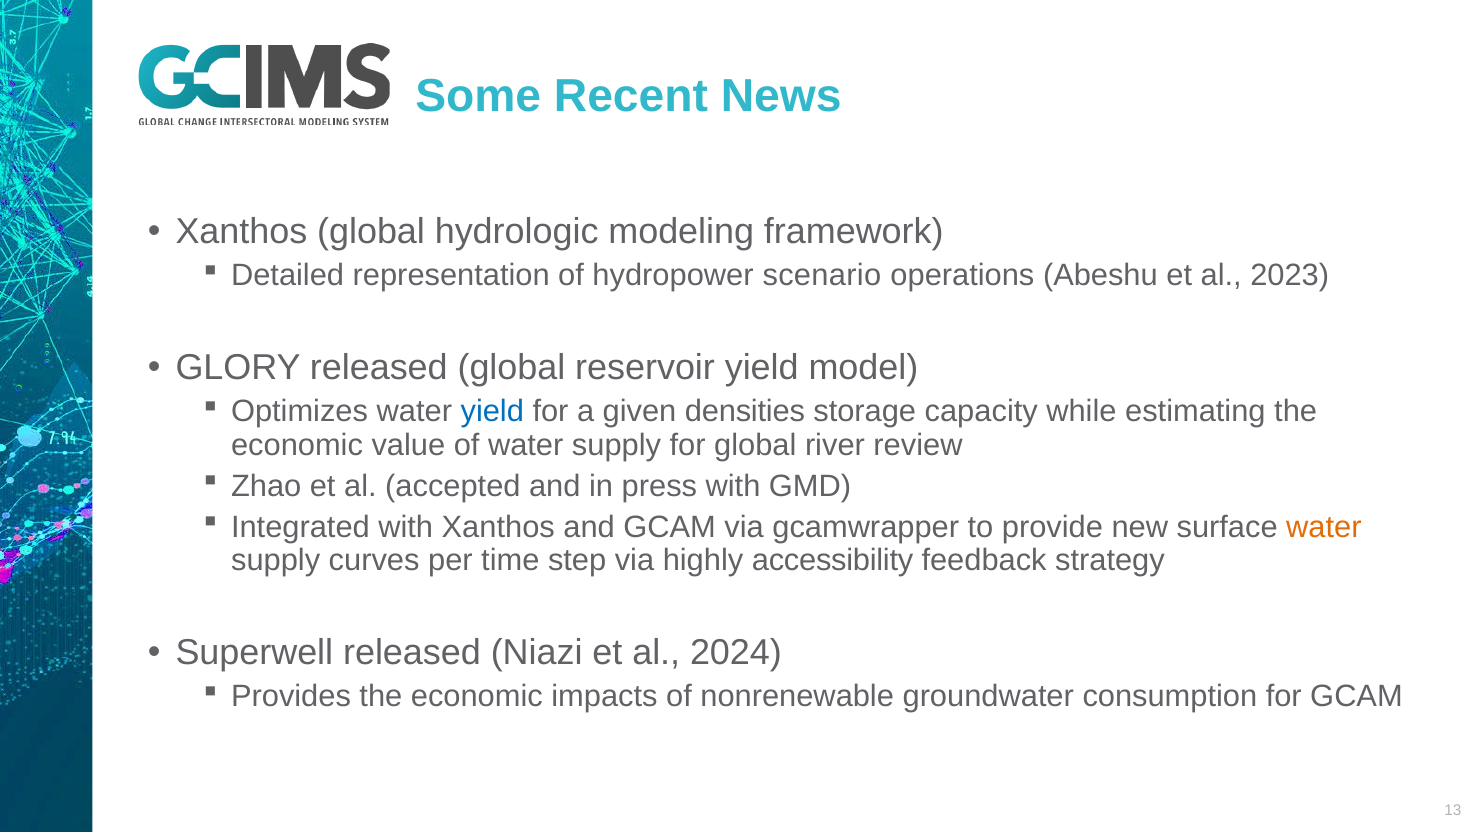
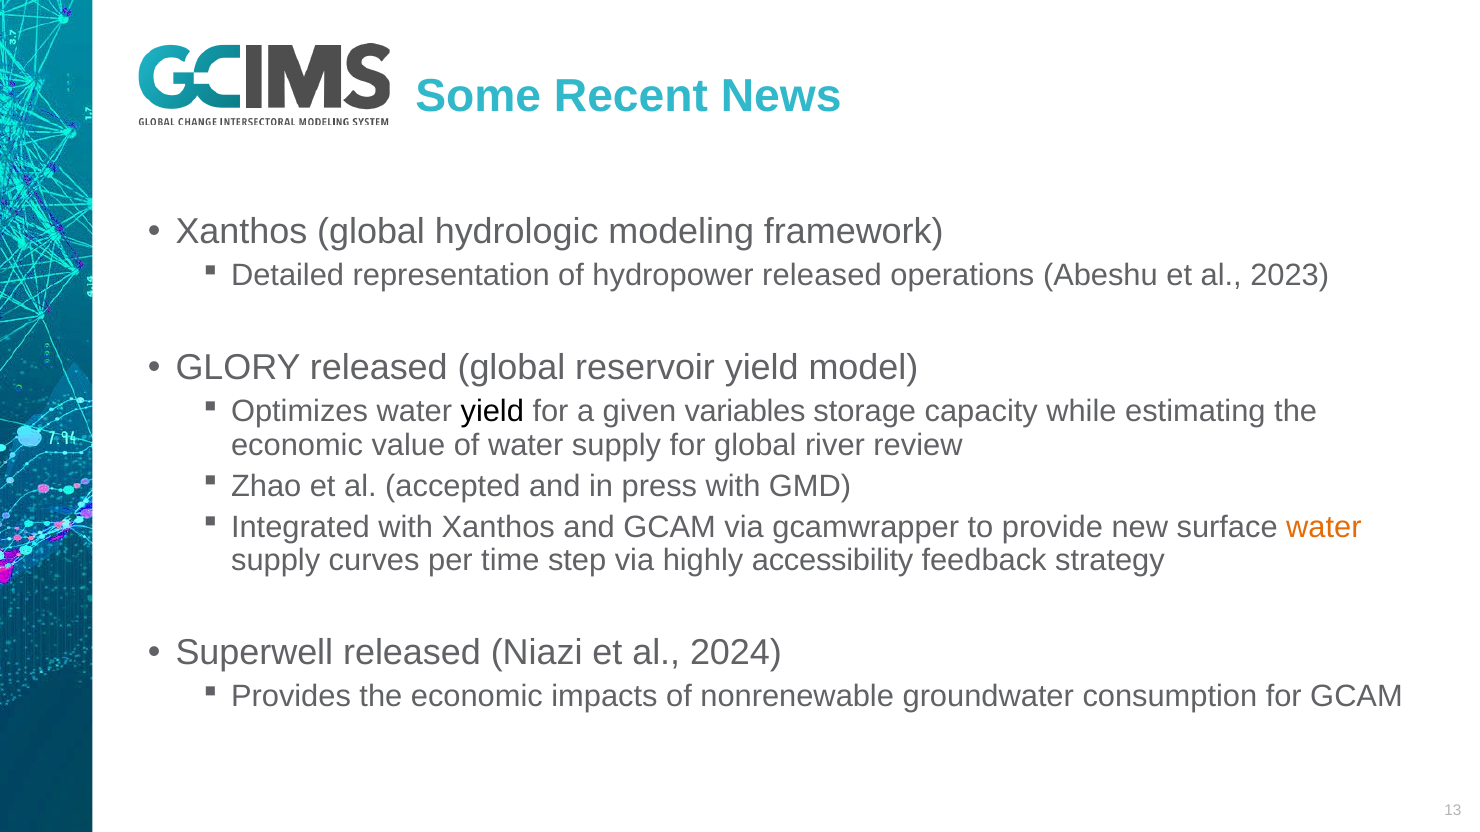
hydropower scenario: scenario -> released
yield at (492, 412) colour: blue -> black
densities: densities -> variables
